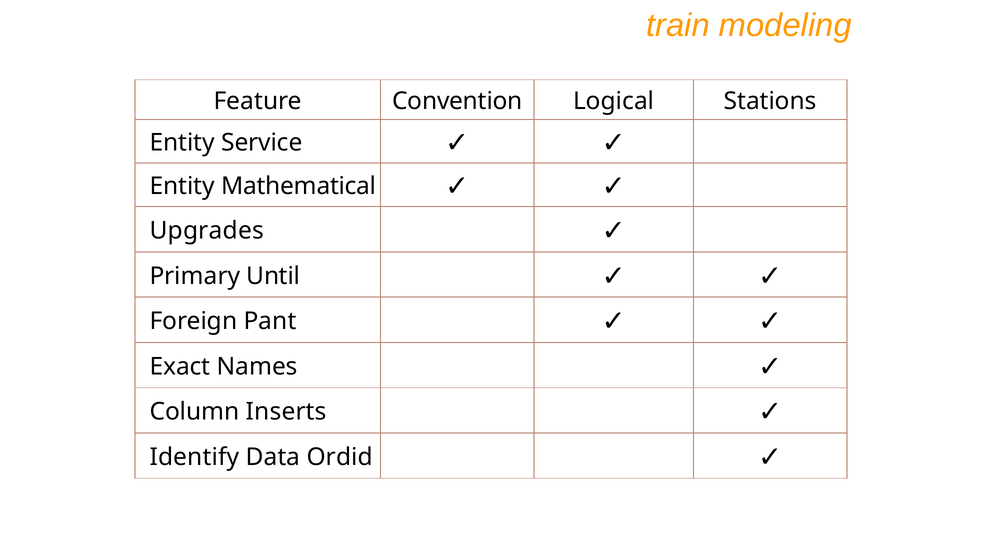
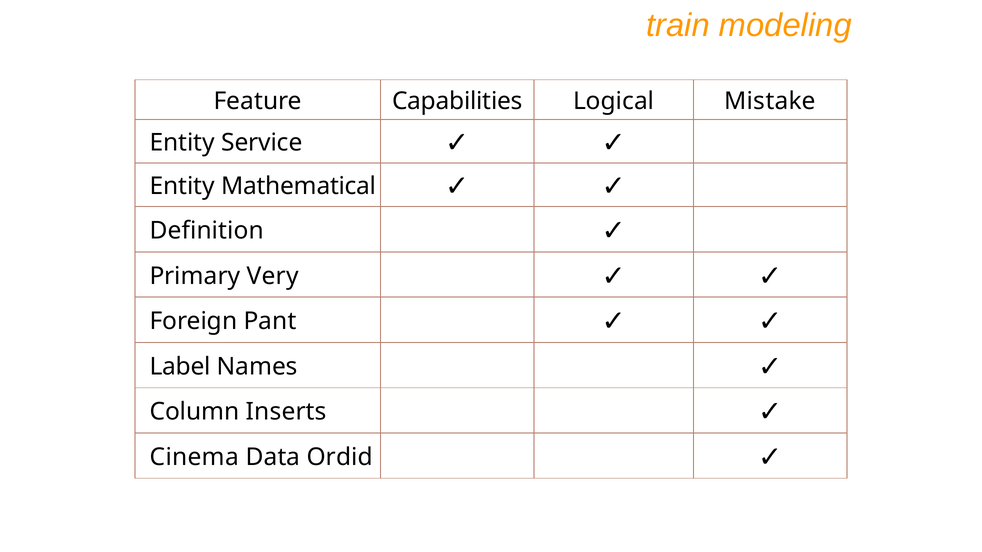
Convention: Convention -> Capabilities
Stations: Stations -> Mistake
Upgrades: Upgrades -> Definition
Until: Until -> Very
Exact: Exact -> Label
Identify: Identify -> Cinema
